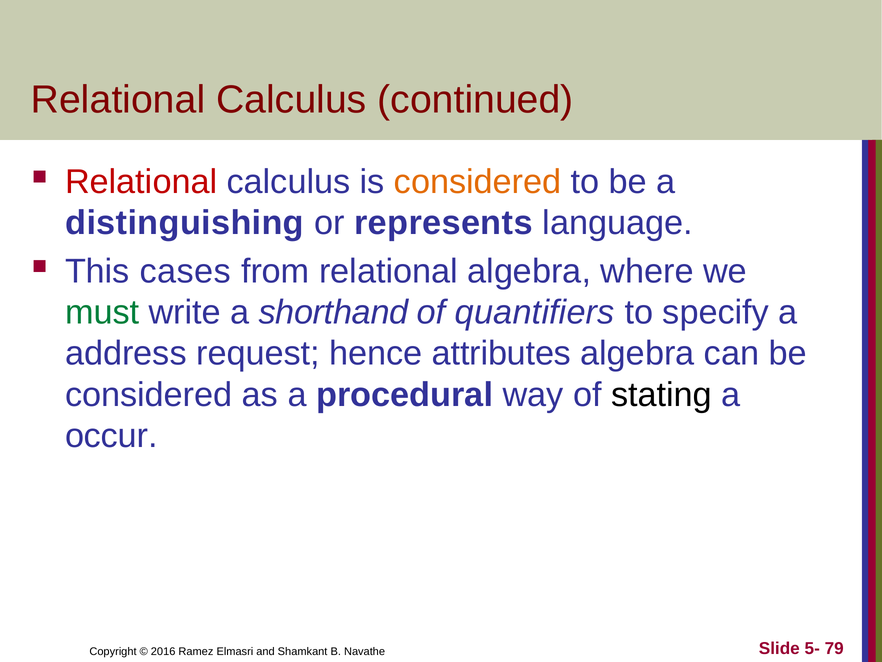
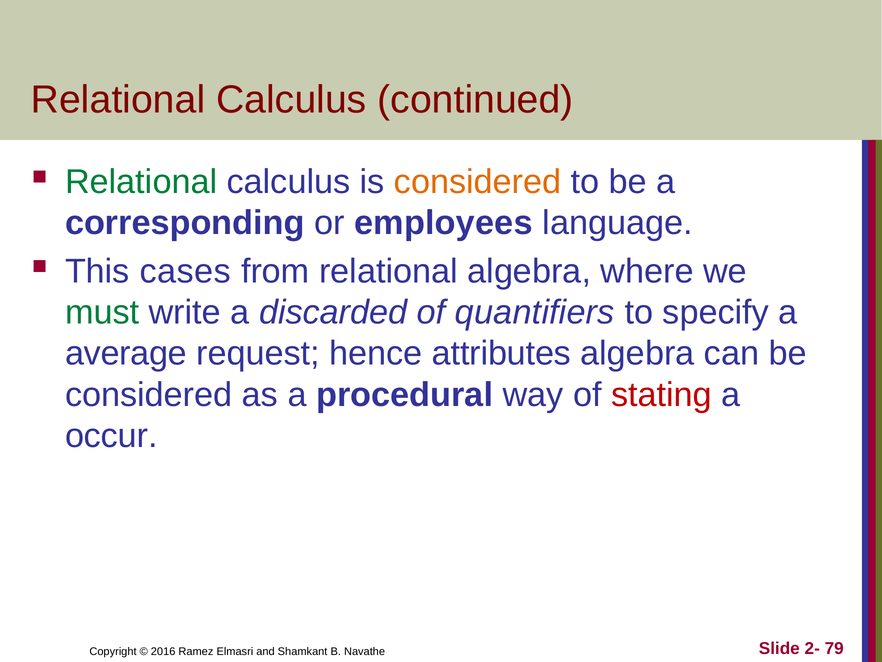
Relational at (141, 182) colour: red -> green
distinguishing: distinguishing -> corresponding
represents: represents -> employees
shorthand: shorthand -> discarded
address: address -> average
stating colour: black -> red
5-: 5- -> 2-
